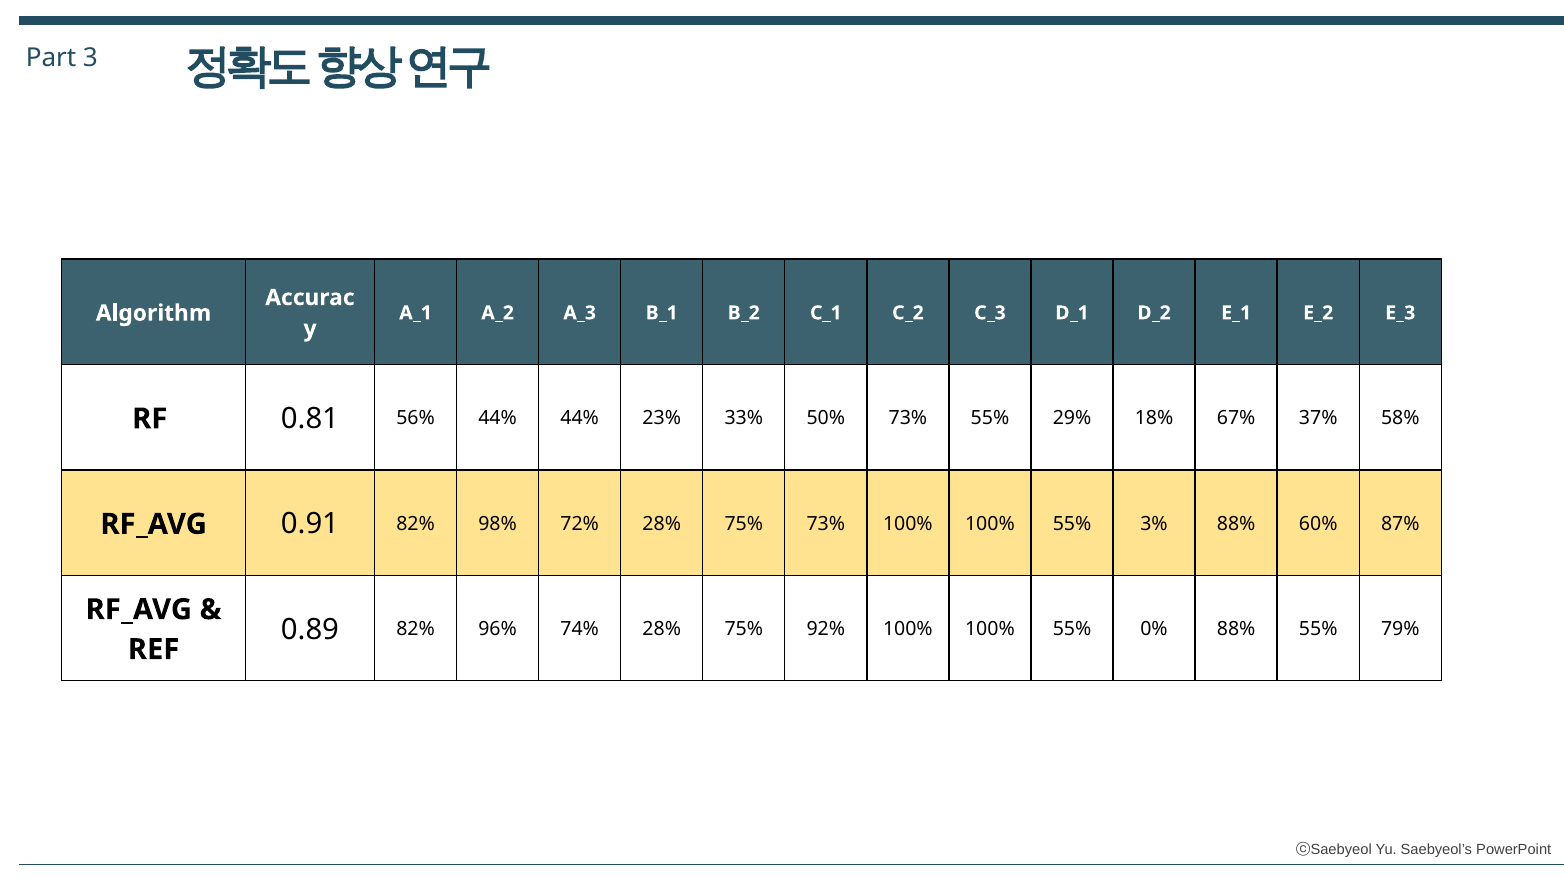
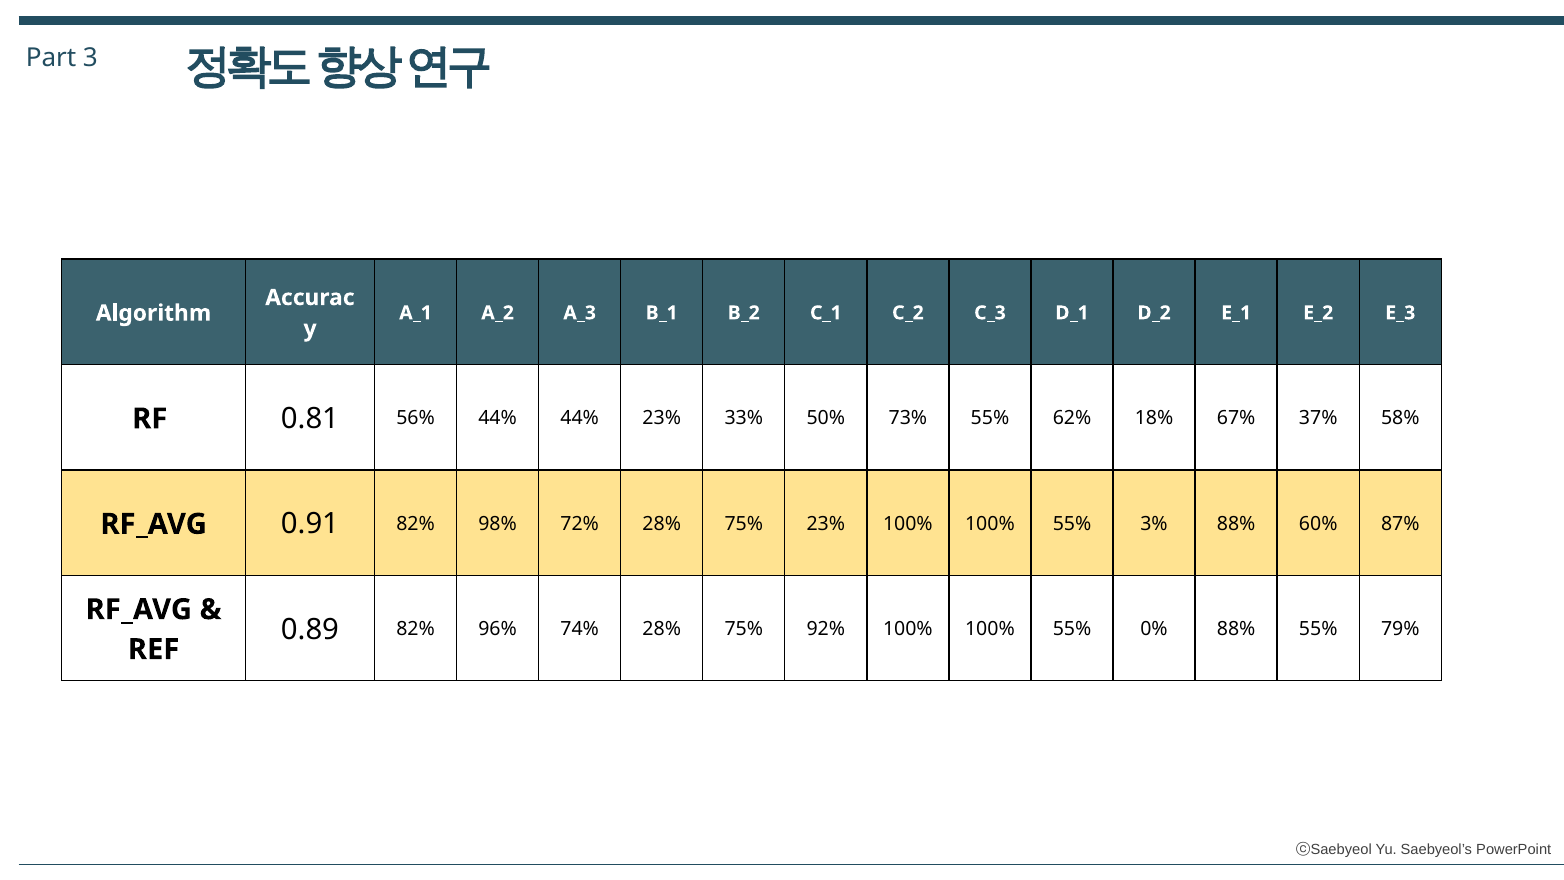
29%: 29% -> 62%
75% 73%: 73% -> 23%
